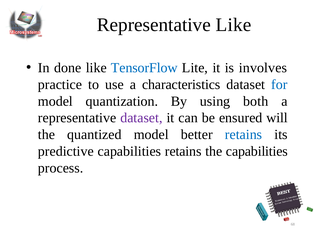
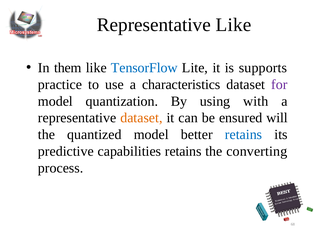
done: done -> them
involves: involves -> supports
for colour: blue -> purple
both: both -> with
dataset at (141, 118) colour: purple -> orange
the capabilities: capabilities -> converting
